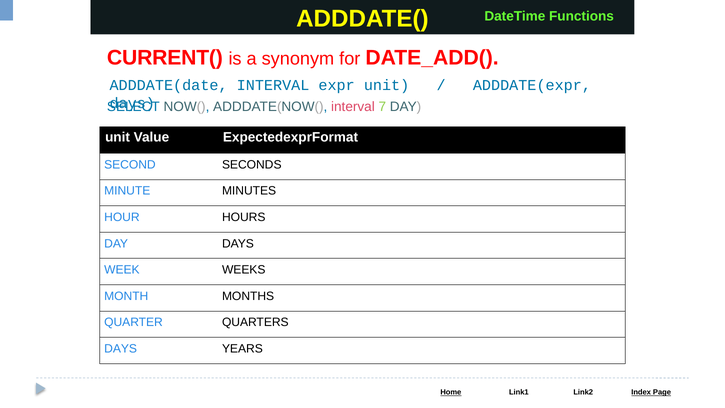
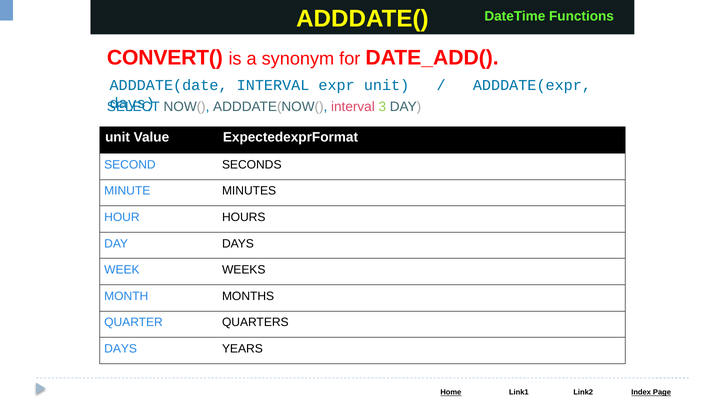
CURRENT(: CURRENT( -> CONVERT(
7: 7 -> 3
